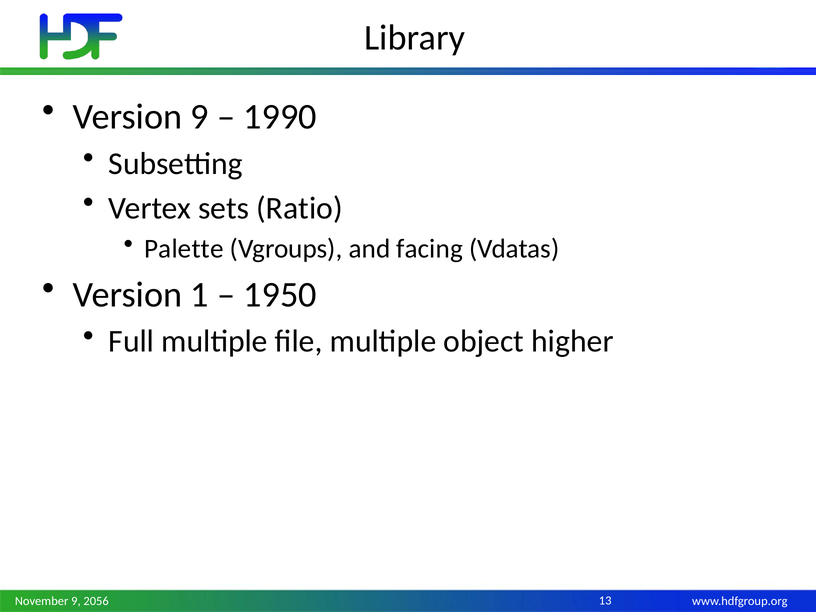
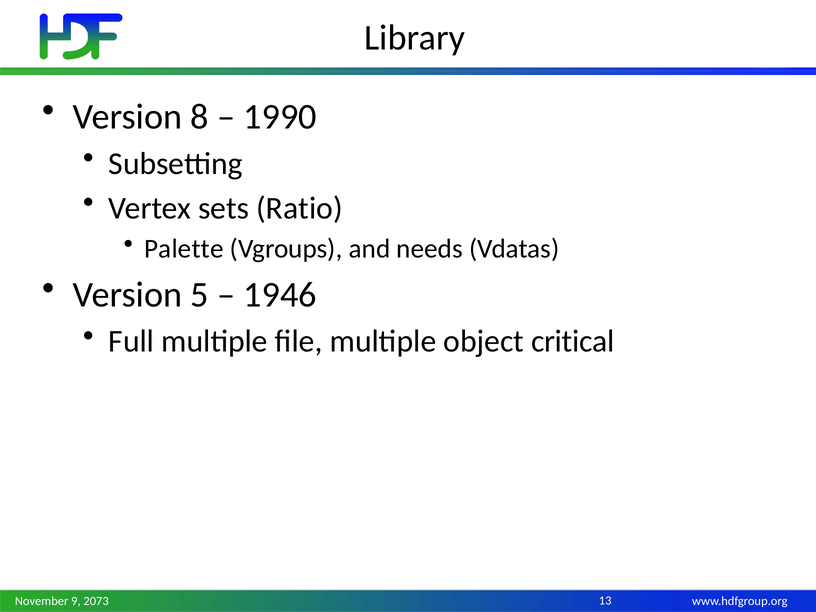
Version 9: 9 -> 8
facing: facing -> needs
1: 1 -> 5
1950: 1950 -> 1946
higher: higher -> critical
2056: 2056 -> 2073
